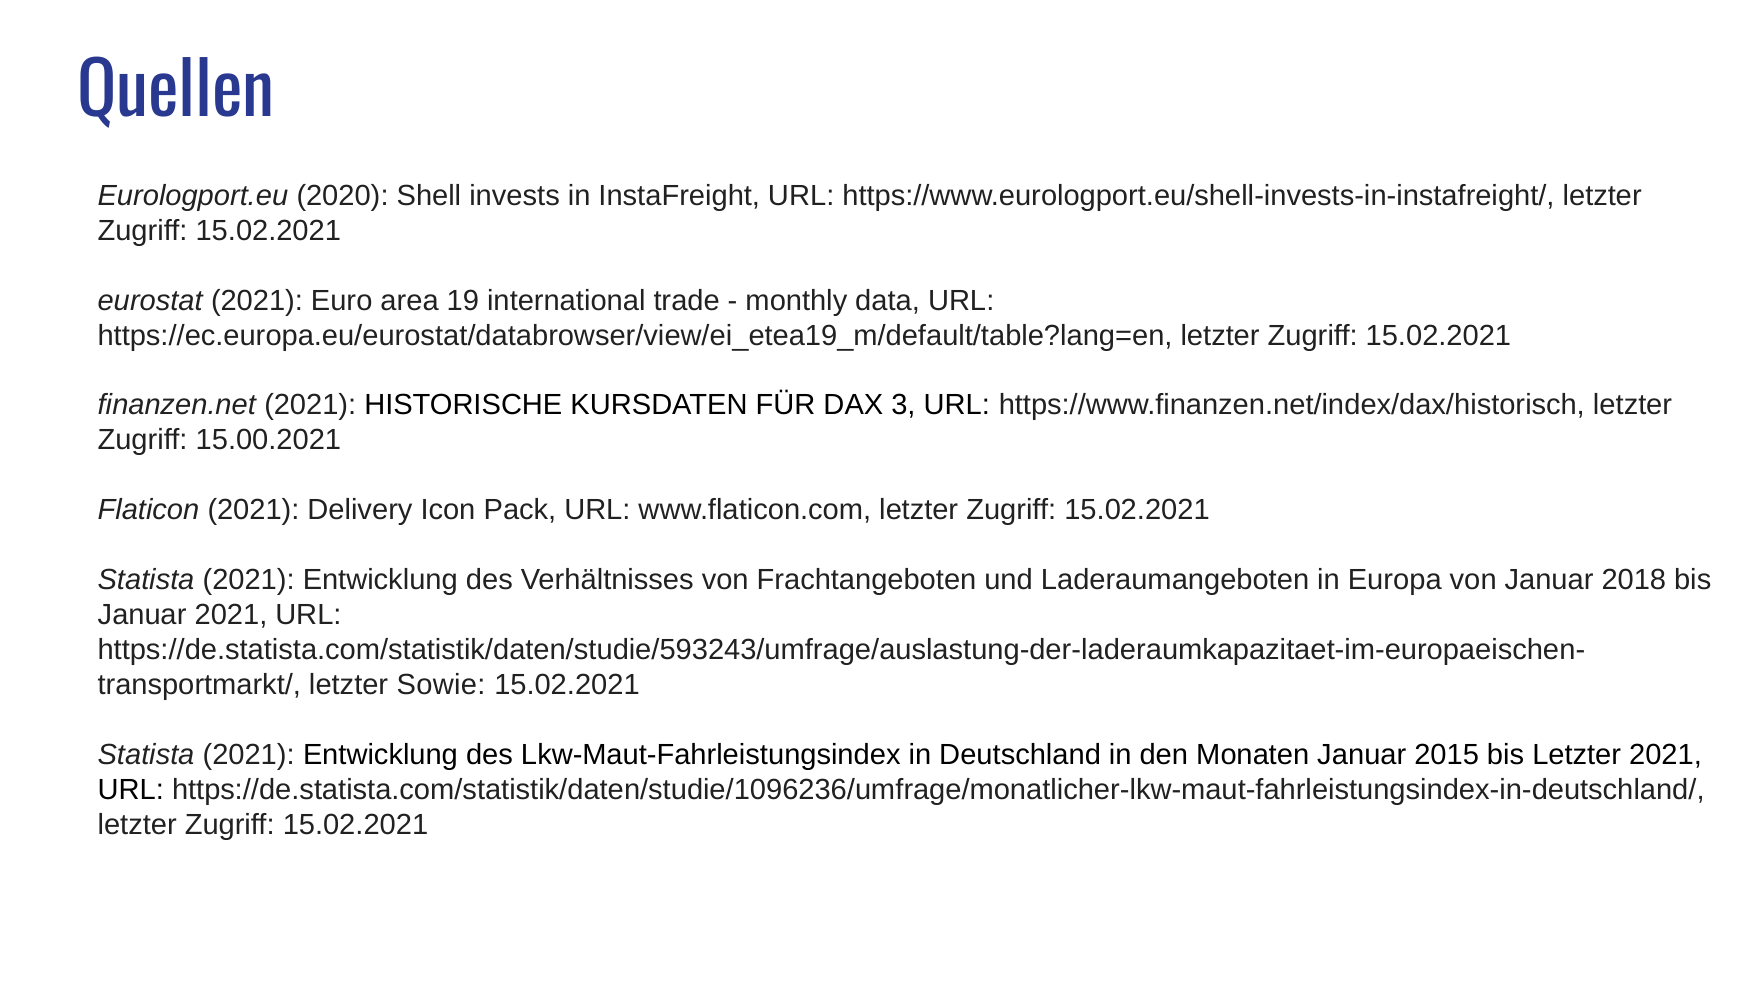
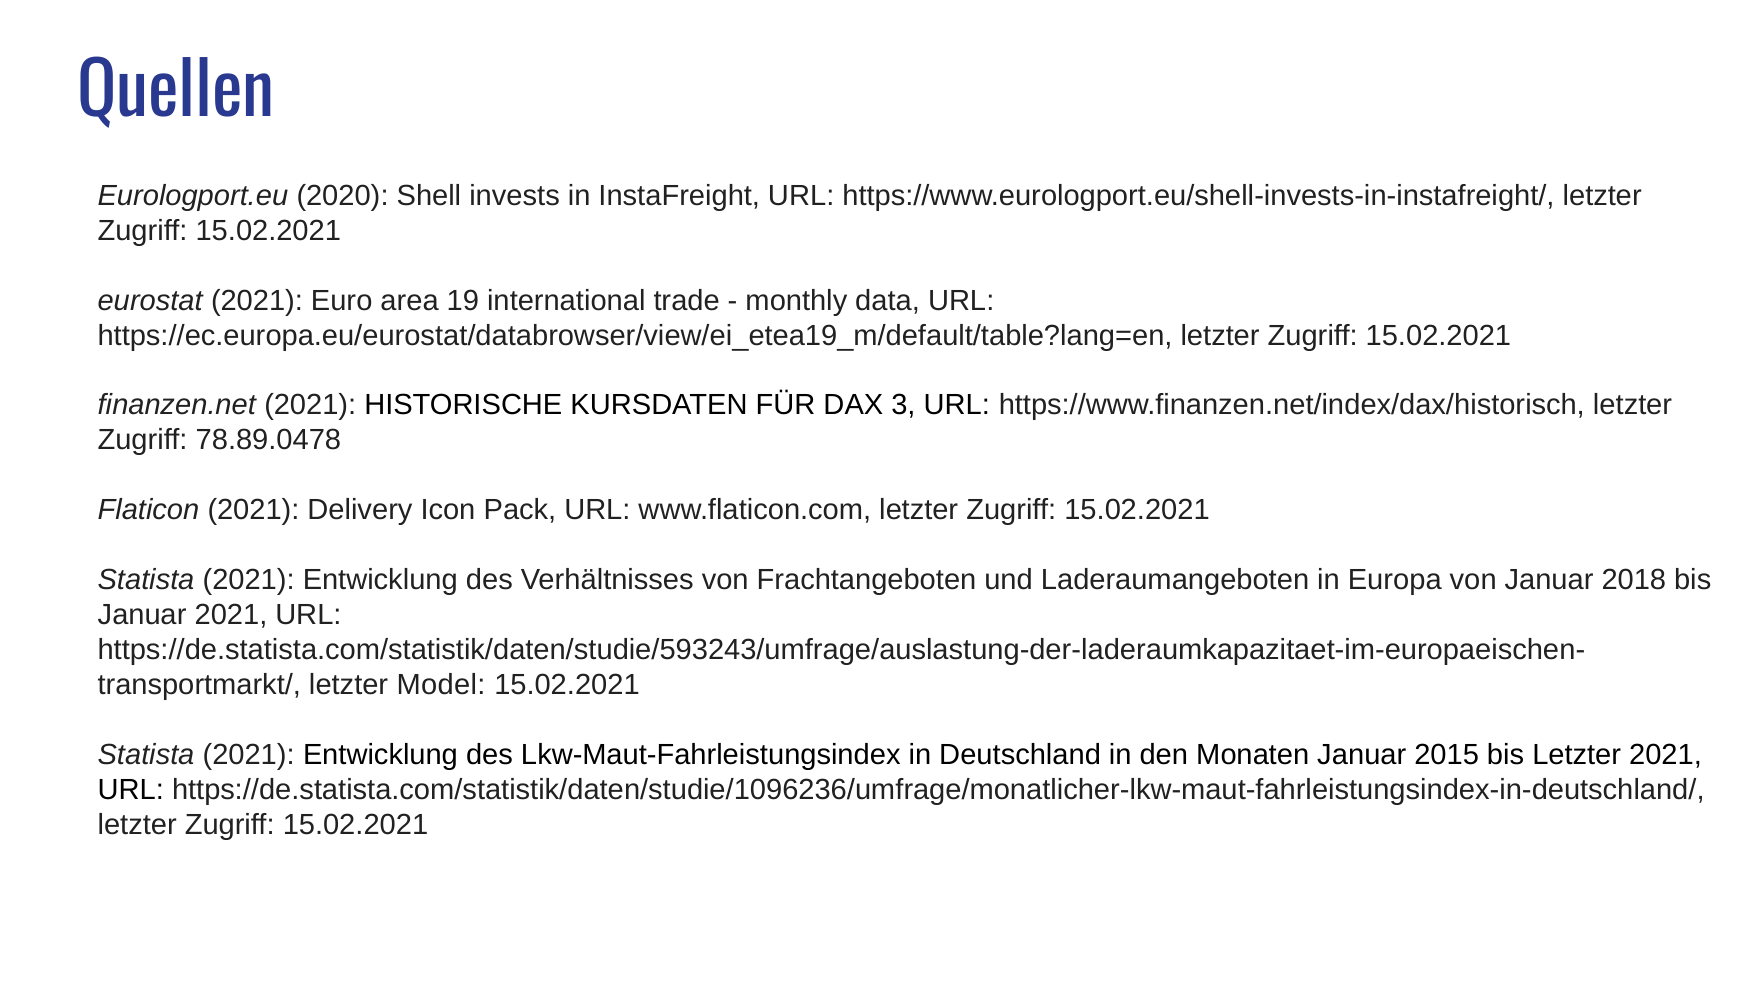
15.00.2021: 15.00.2021 -> 78.89.0478
Sowie: Sowie -> Model
